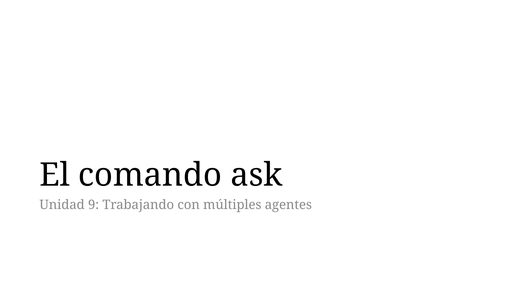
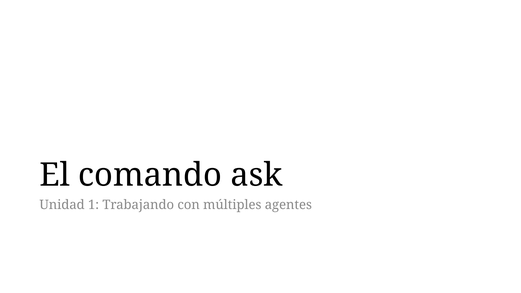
9: 9 -> 1
